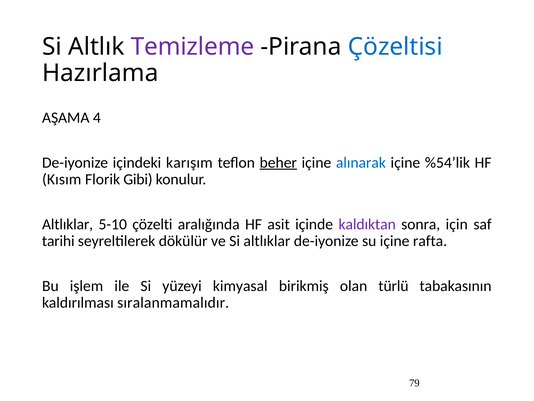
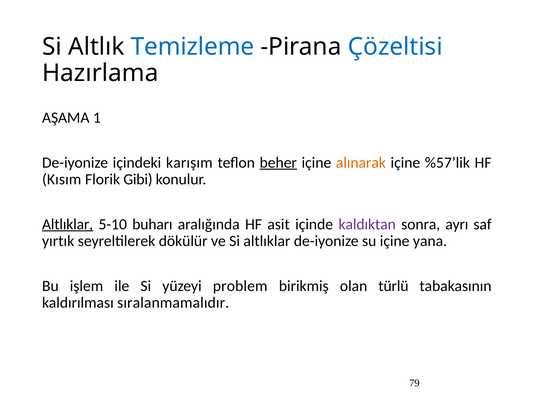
Temizleme colour: purple -> blue
4: 4 -> 1
alınarak colour: blue -> orange
%54’lik: %54’lik -> %57’lik
Altlıklar at (68, 224) underline: none -> present
çözelti: çözelti -> buharı
için: için -> ayrı
tarihi: tarihi -> yırtık
rafta: rafta -> yana
kimyasal: kimyasal -> problem
